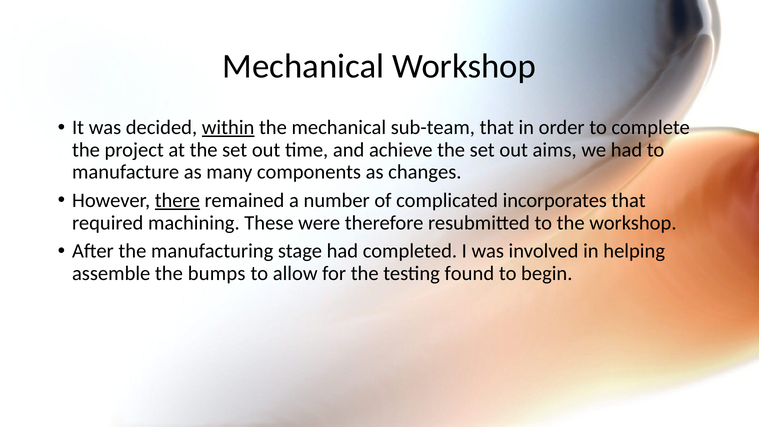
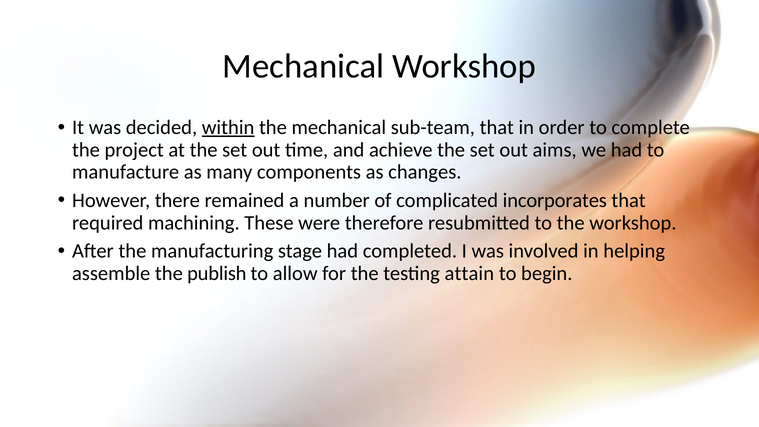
there underline: present -> none
bumps: bumps -> publish
found: found -> attain
